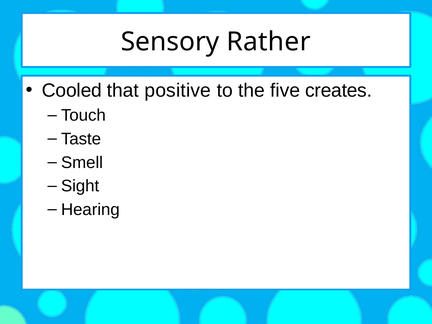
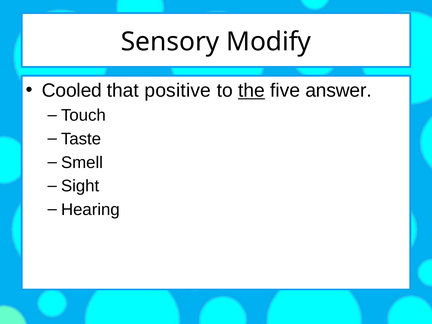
Rather: Rather -> Modify
the underline: none -> present
creates: creates -> answer
